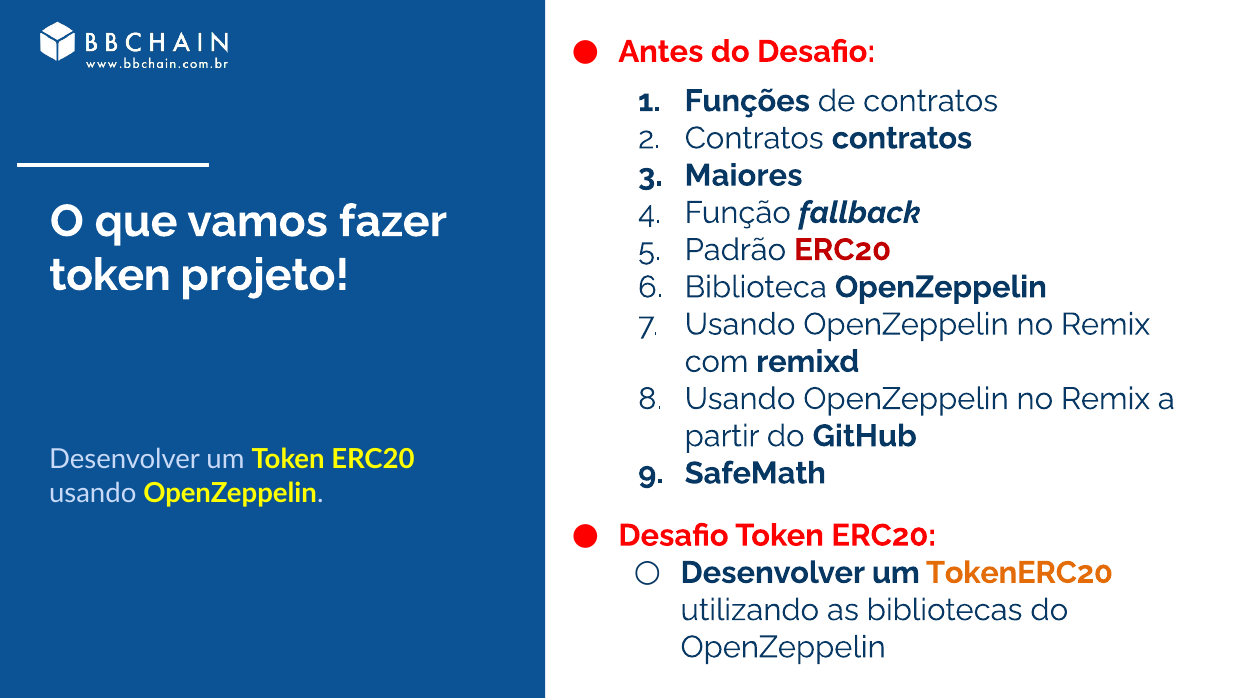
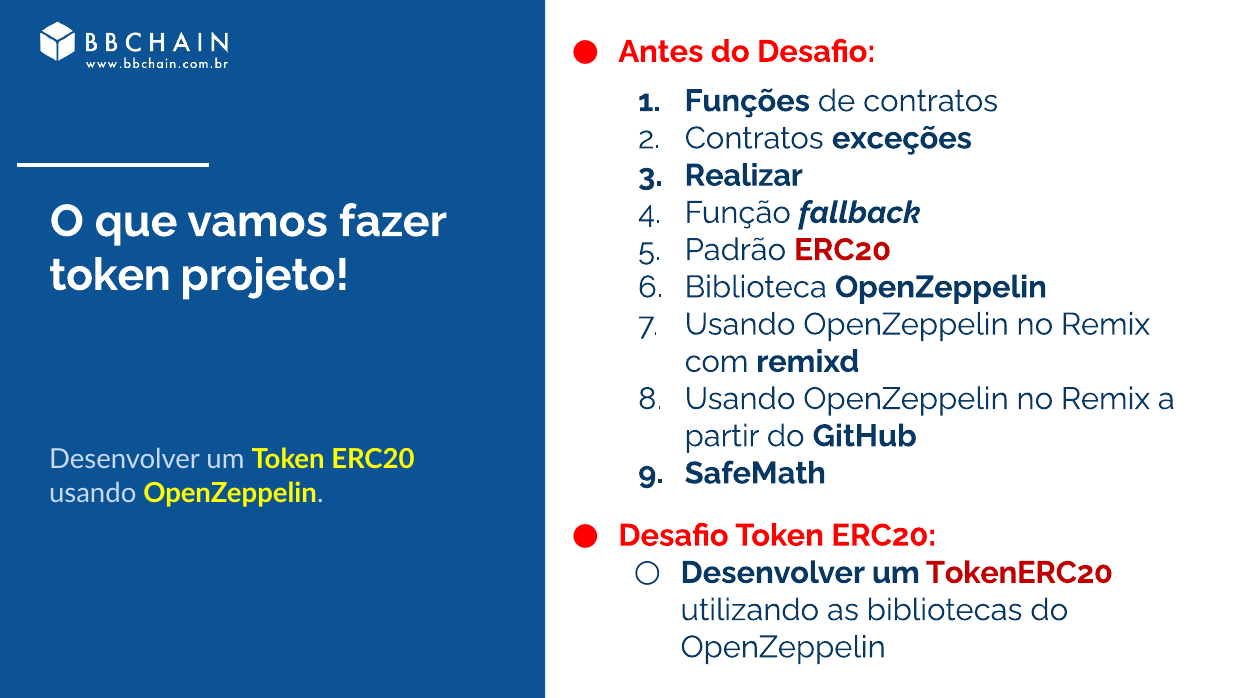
Contratos contratos: contratos -> exceções
Maiores: Maiores -> Realizar
TokenERC20 colour: orange -> red
